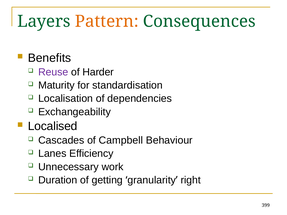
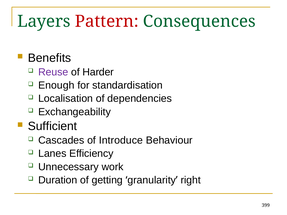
Pattern colour: orange -> red
Maturity: Maturity -> Enough
Localised: Localised -> Sufficient
Campbell: Campbell -> Introduce
